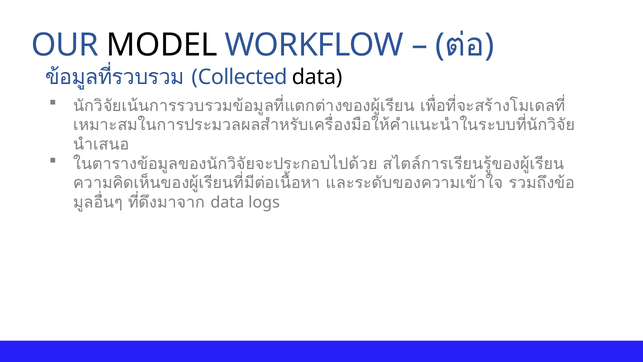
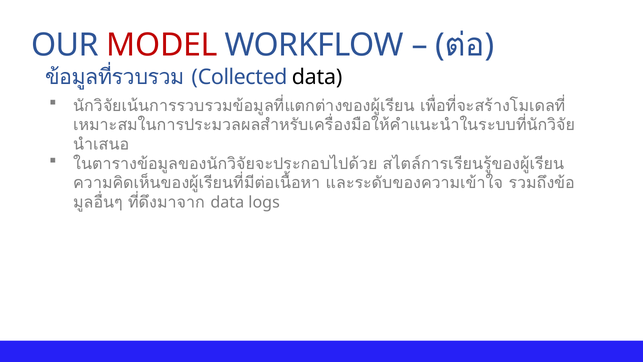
MODEL colour: black -> red
